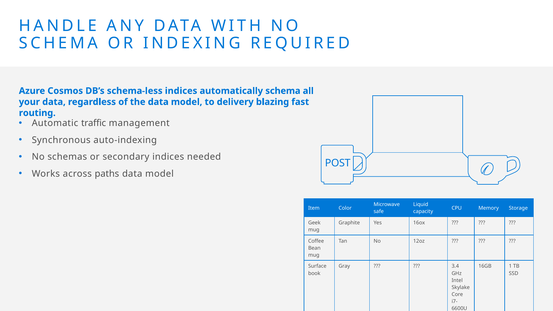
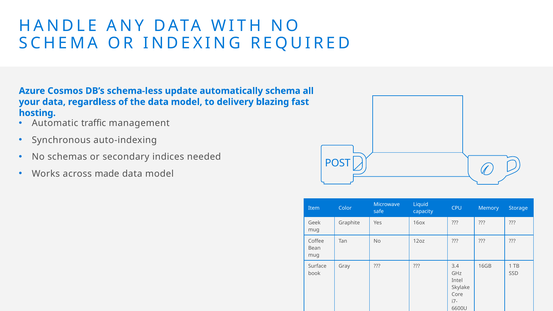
schema-less indices: indices -> update
routing: routing -> hosting
paths: paths -> made
